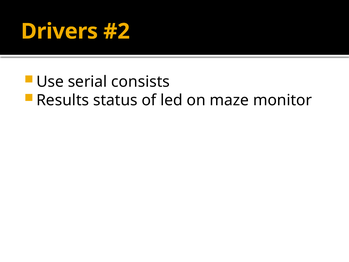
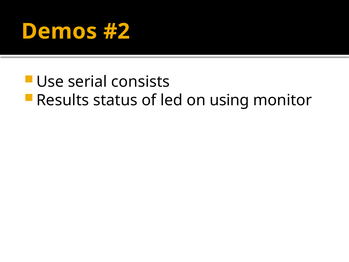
Drivers: Drivers -> Demos
maze: maze -> using
